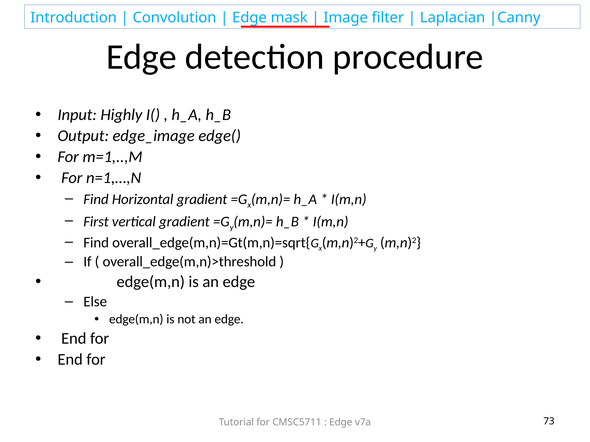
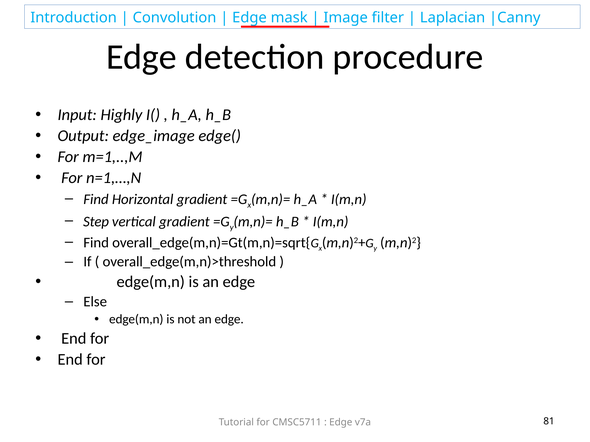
First: First -> Step
73: 73 -> 81
